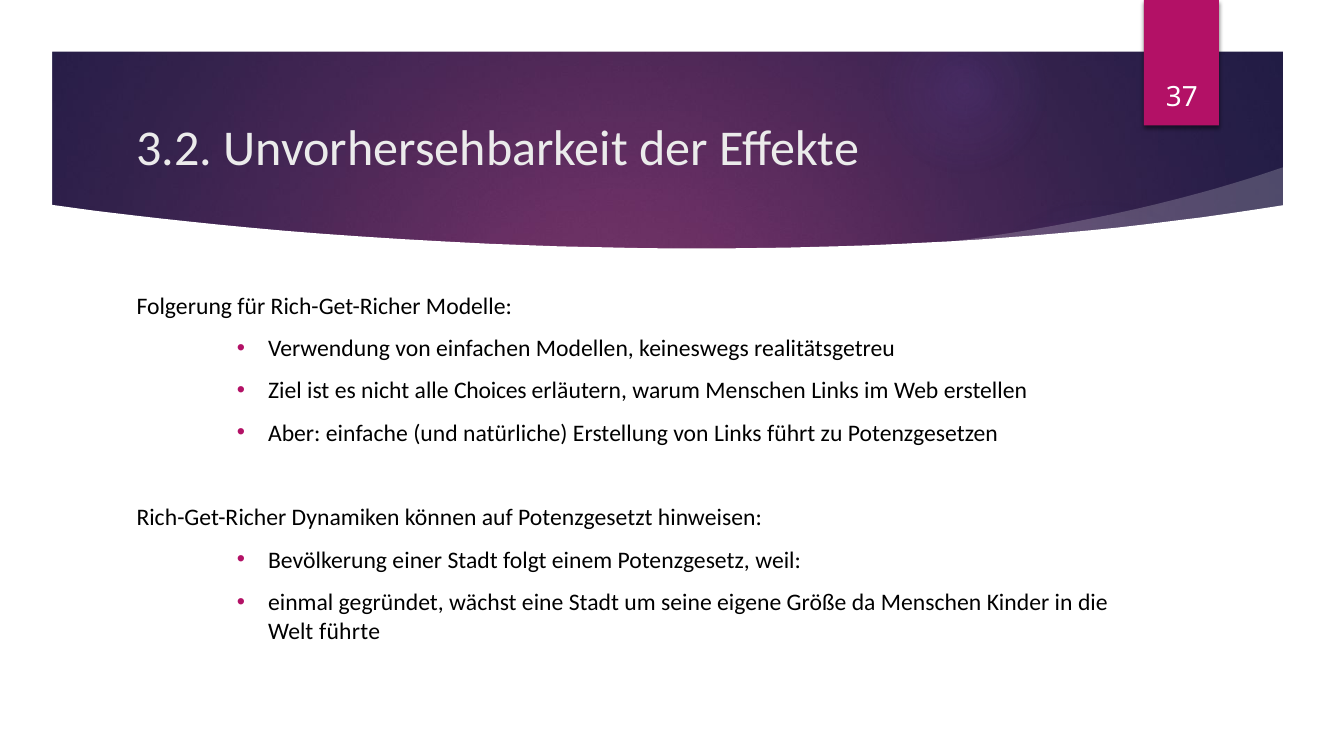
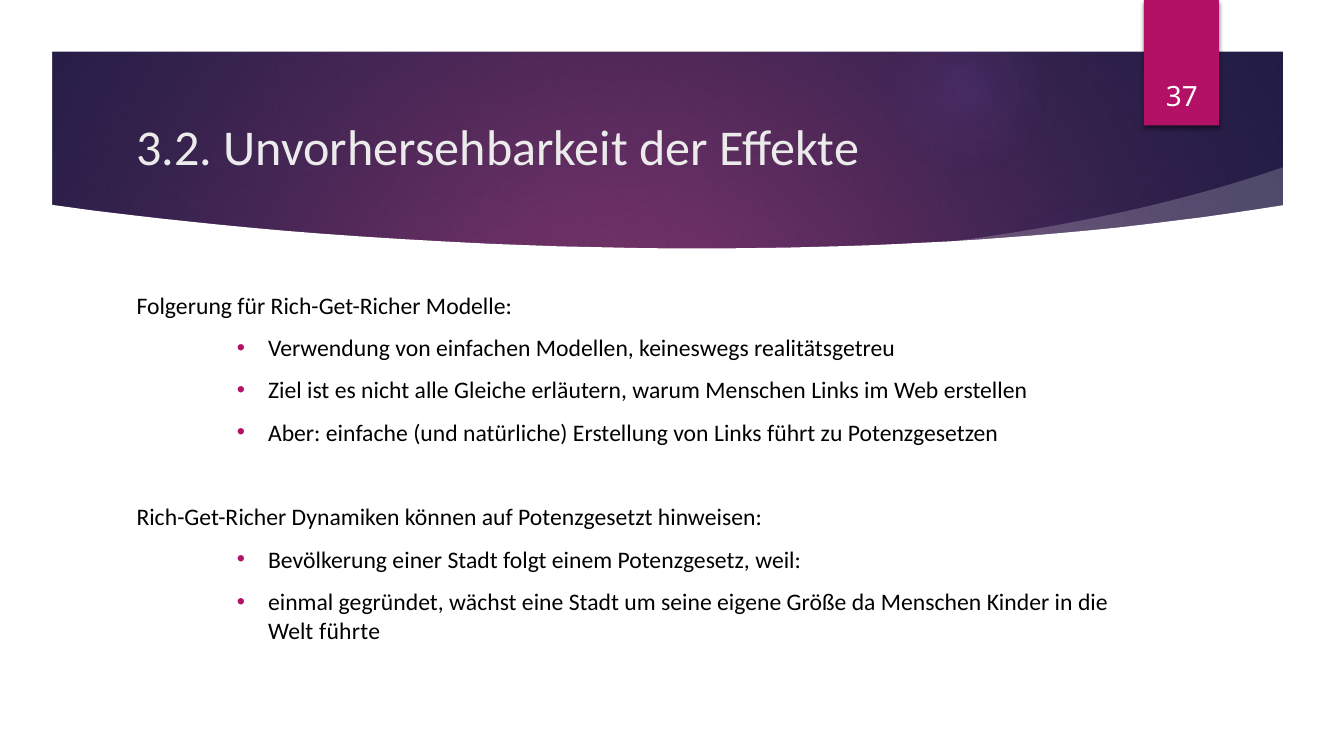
Choices: Choices -> Gleiche
